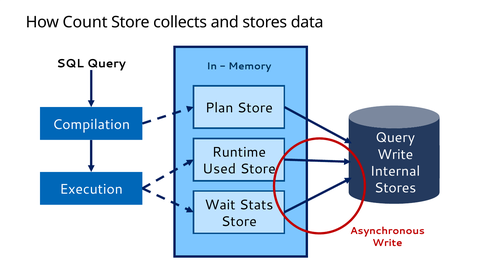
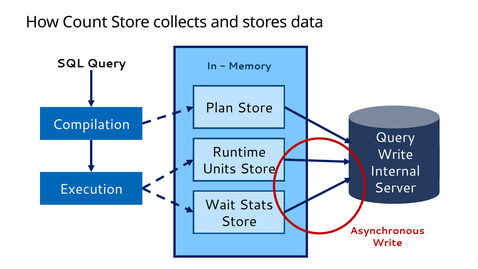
Used: Used -> Units
Stores at (395, 188): Stores -> Server
